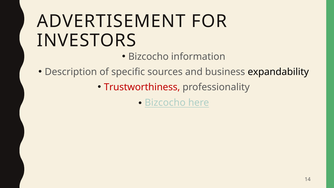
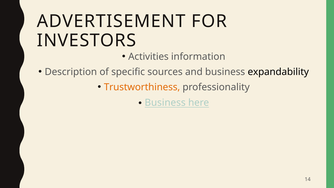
Bizcocho at (148, 57): Bizcocho -> Activities
Trustworthiness colour: red -> orange
Bizcocho at (165, 103): Bizcocho -> Business
